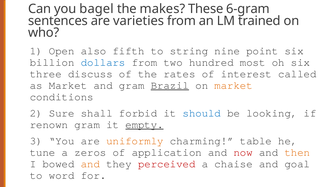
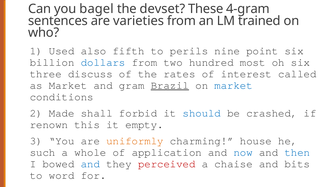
makes: makes -> devset
6-gram: 6-gram -> 4-gram
Open: Open -> Used
string: string -> perils
market at (234, 85) colour: orange -> blue
Sure: Sure -> Made
looking: looking -> crashed
renown gram: gram -> this
empty underline: present -> none
table: table -> house
tune: tune -> such
zeros: zeros -> whole
now colour: red -> blue
then colour: orange -> blue
and at (90, 164) colour: orange -> blue
goal: goal -> bits
